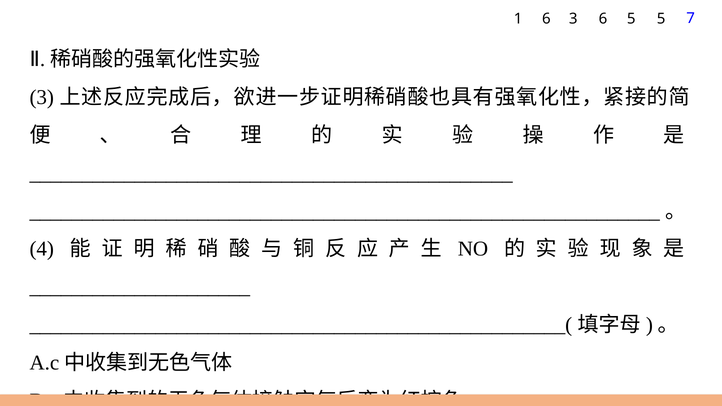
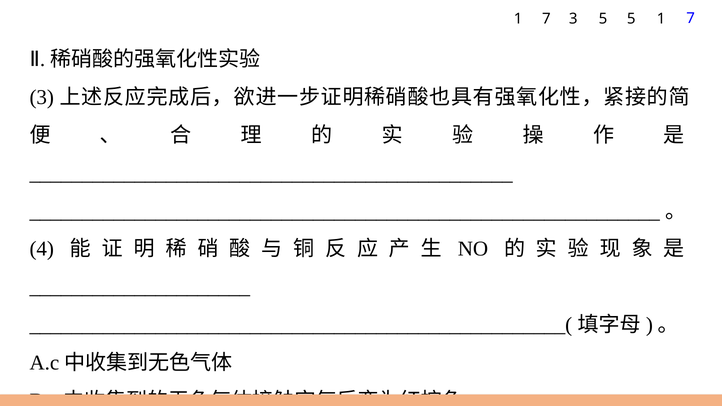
6 at (546, 19): 6 -> 7
3 6: 6 -> 5
5 5: 5 -> 1
